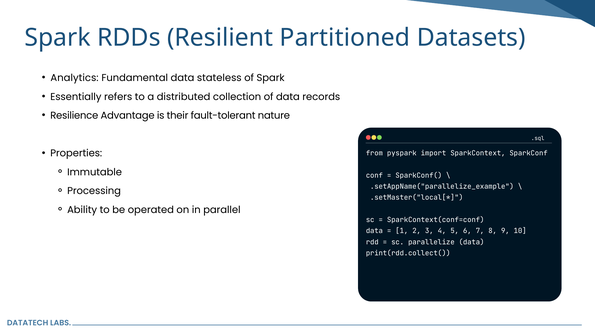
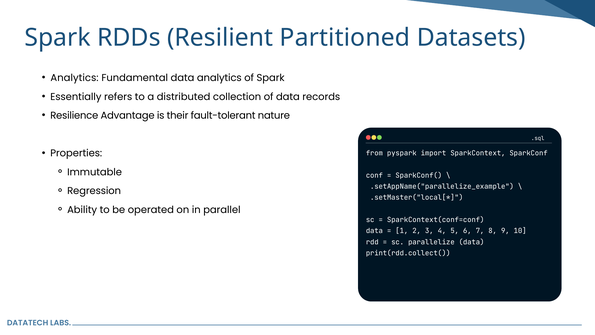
data stateless: stateless -> analytics
Processing: Processing -> Regression
